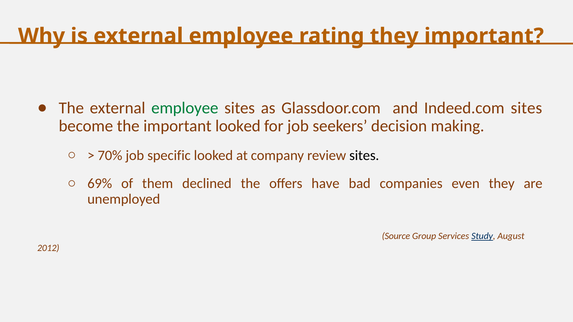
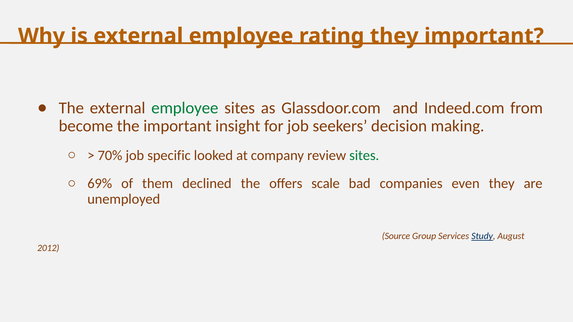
Indeed.com sites: sites -> from
important looked: looked -> insight
sites at (364, 156) colour: black -> green
have: have -> scale
